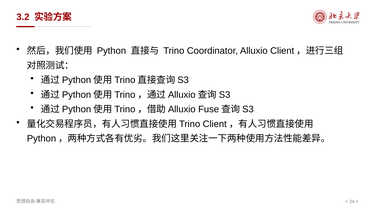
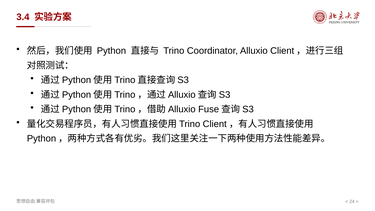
3.2: 3.2 -> 3.4
